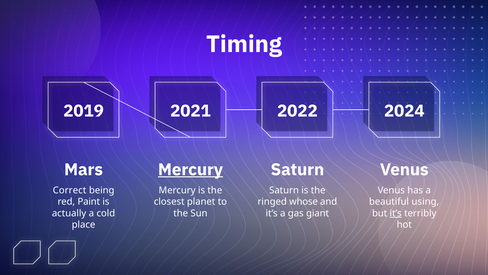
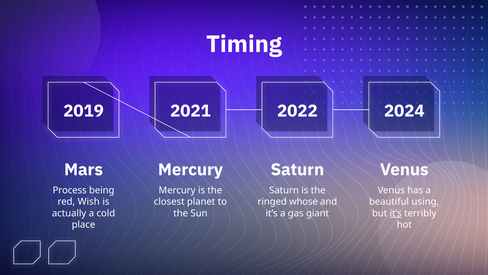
Mercury at (190, 169) underline: present -> none
Correct: Correct -> Process
Paint: Paint -> Wish
